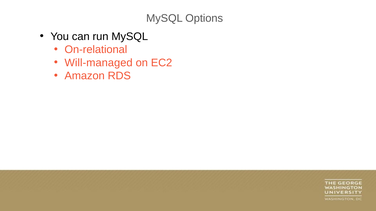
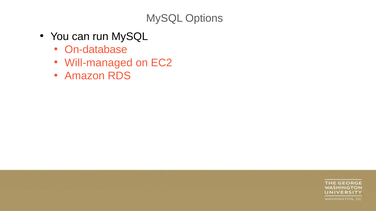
On-relational: On-relational -> On-database
